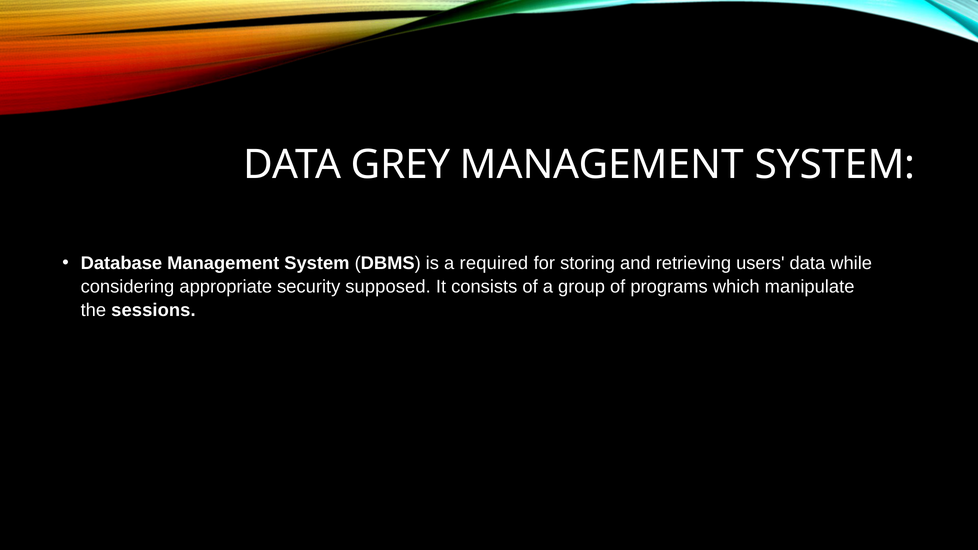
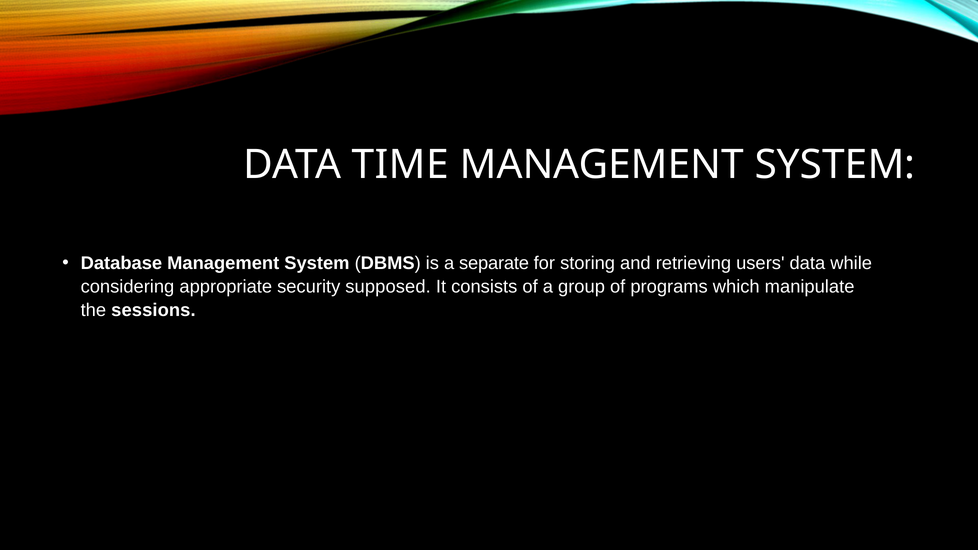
GREY: GREY -> TIME
required: required -> separate
